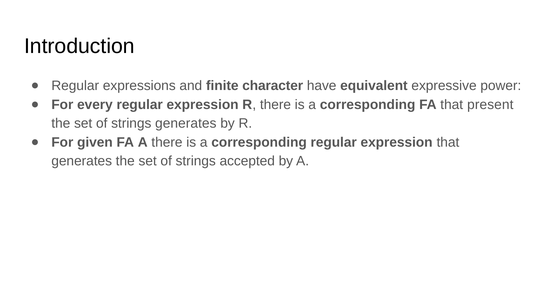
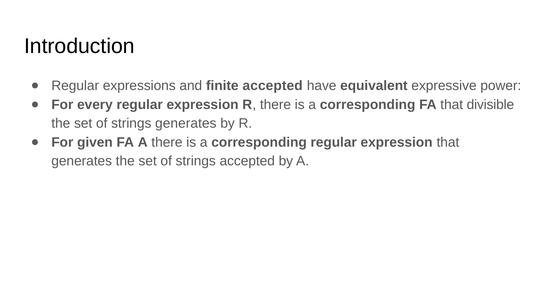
finite character: character -> accepted
present: present -> divisible
